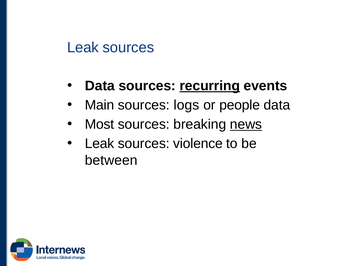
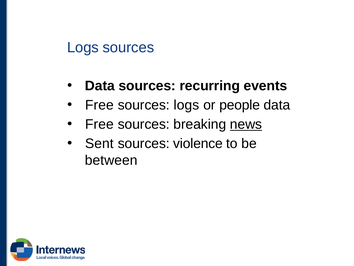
Leak at (83, 47): Leak -> Logs
recurring underline: present -> none
Main at (100, 105): Main -> Free
Most at (100, 124): Most -> Free
Leak at (100, 143): Leak -> Sent
